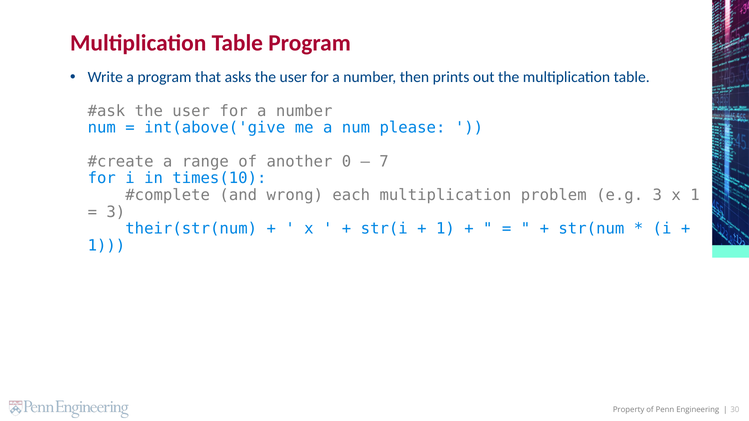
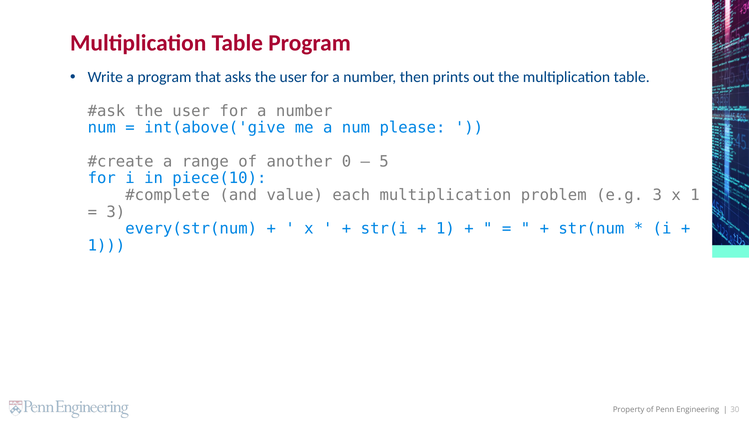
7: 7 -> 5
times(10: times(10 -> piece(10
wrong: wrong -> value
their(str(num: their(str(num -> every(str(num
